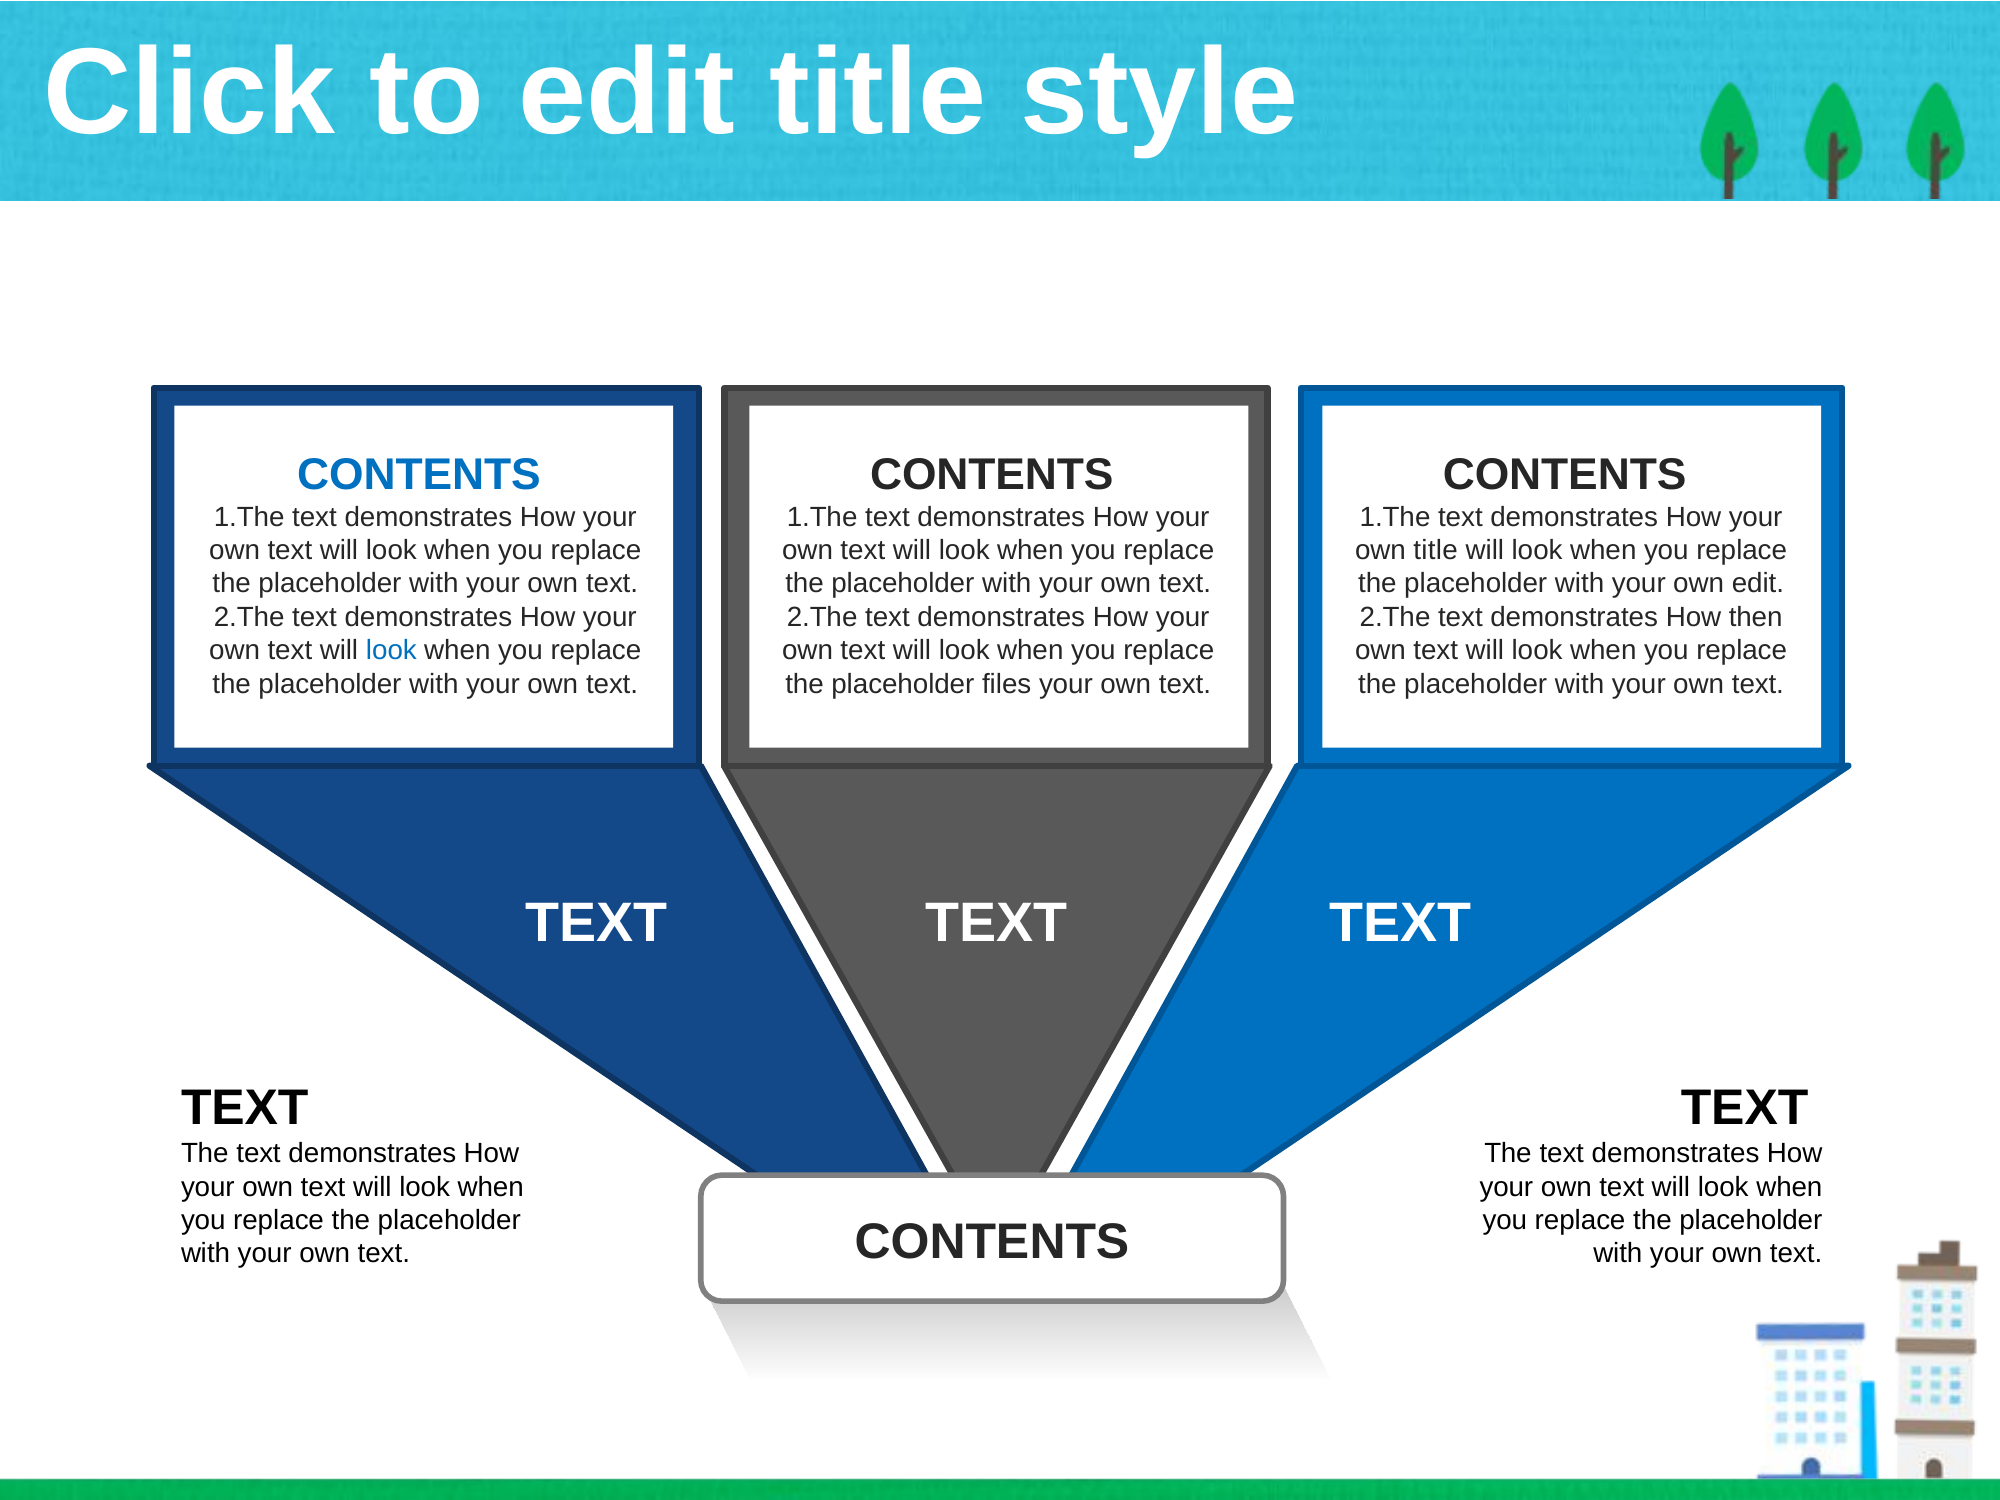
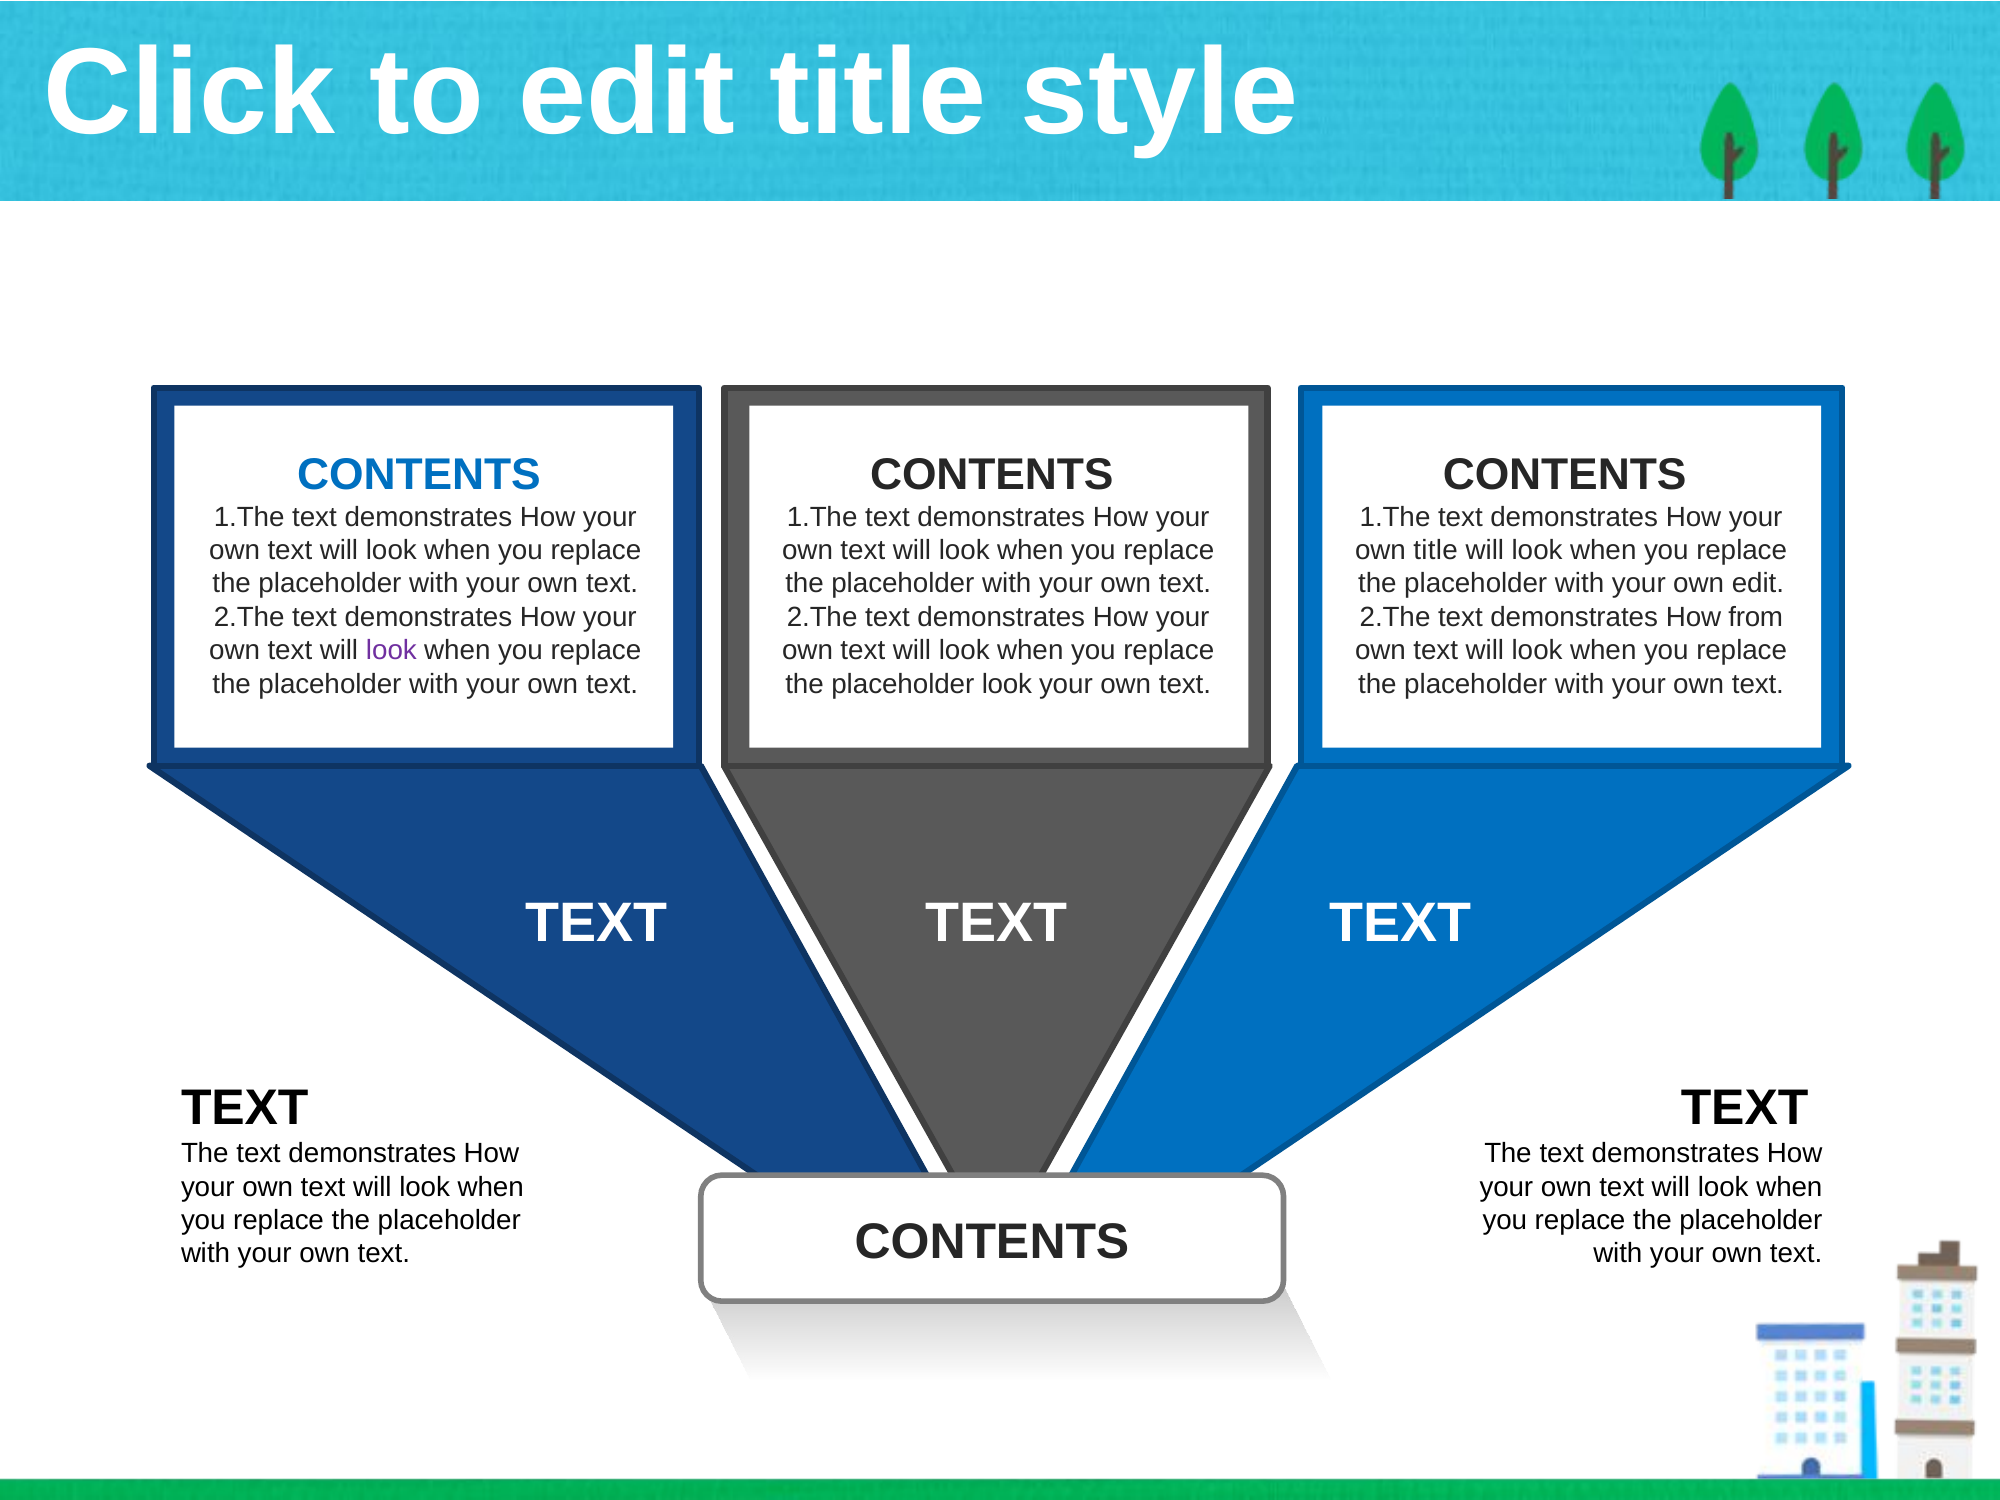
then: then -> from
look at (391, 651) colour: blue -> purple
placeholder files: files -> look
